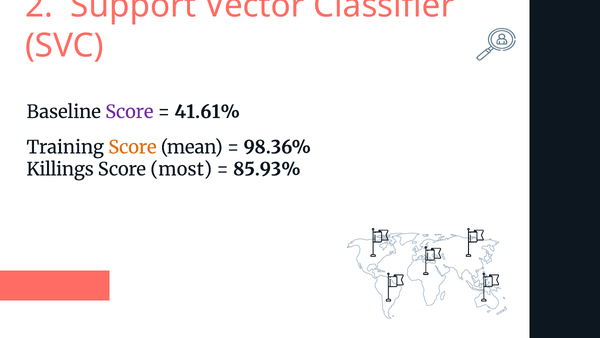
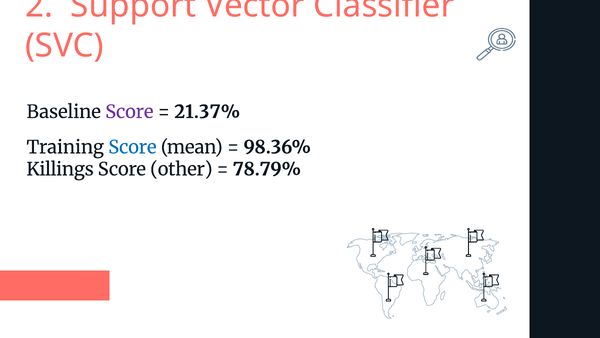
41.61%: 41.61% -> 21.37%
Score at (132, 147) colour: orange -> blue
most: most -> other
85.93%: 85.93% -> 78.79%
